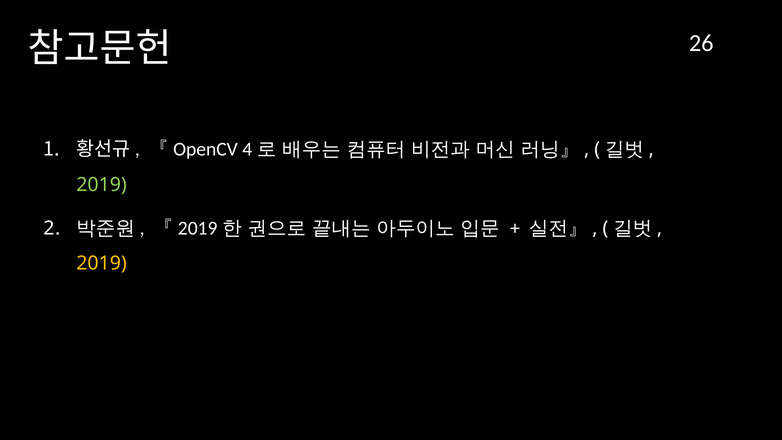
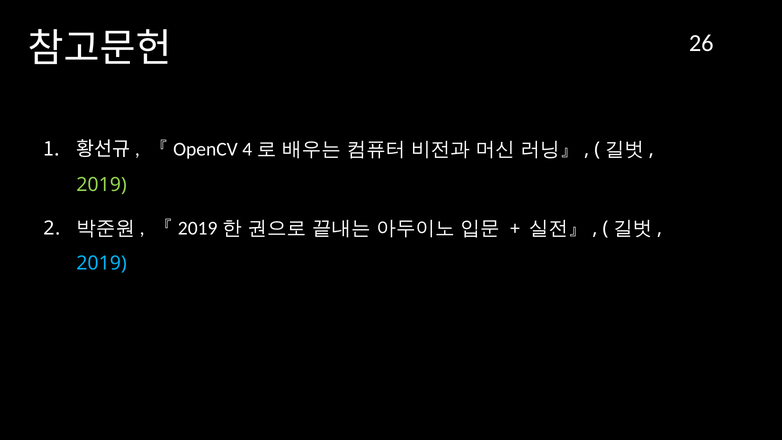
2019 at (102, 263) colour: yellow -> light blue
